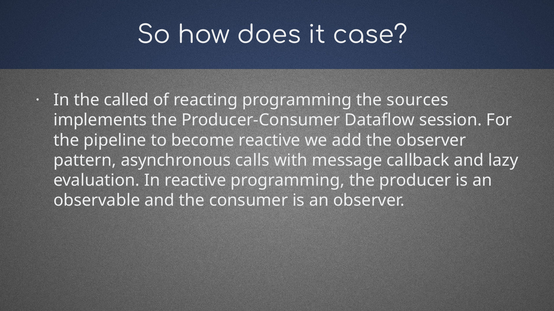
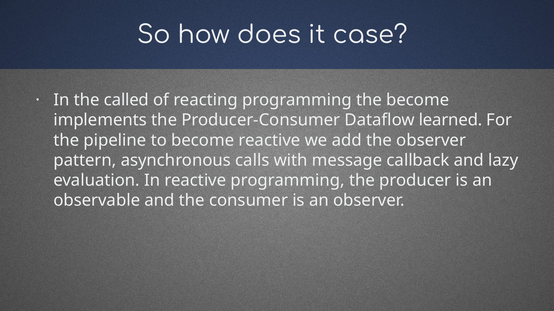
the sources: sources -> become
session: session -> learned
